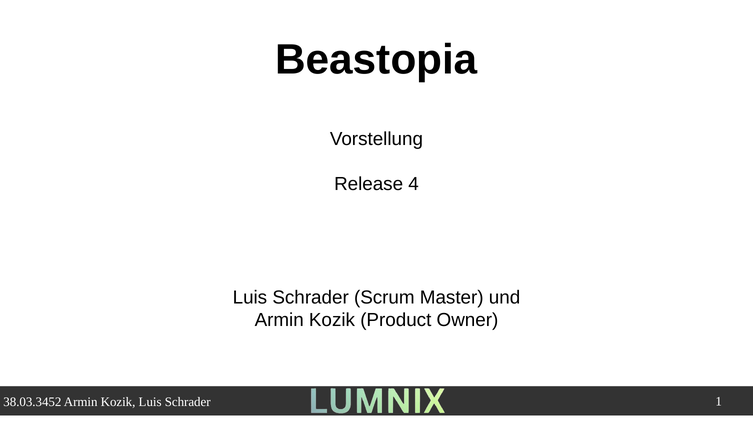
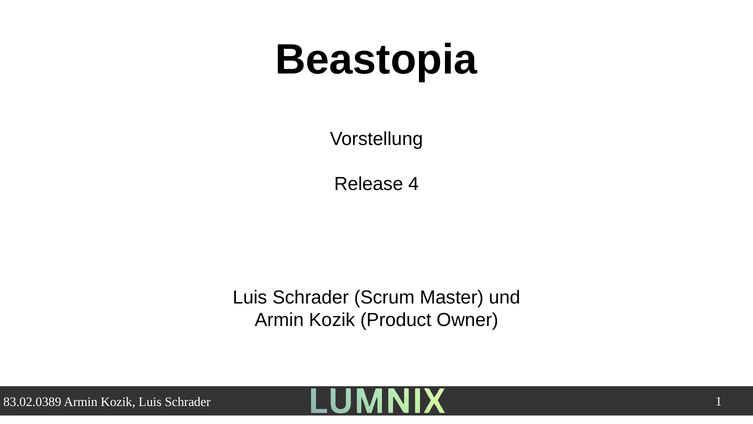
38.03.3452: 38.03.3452 -> 83.02.0389
